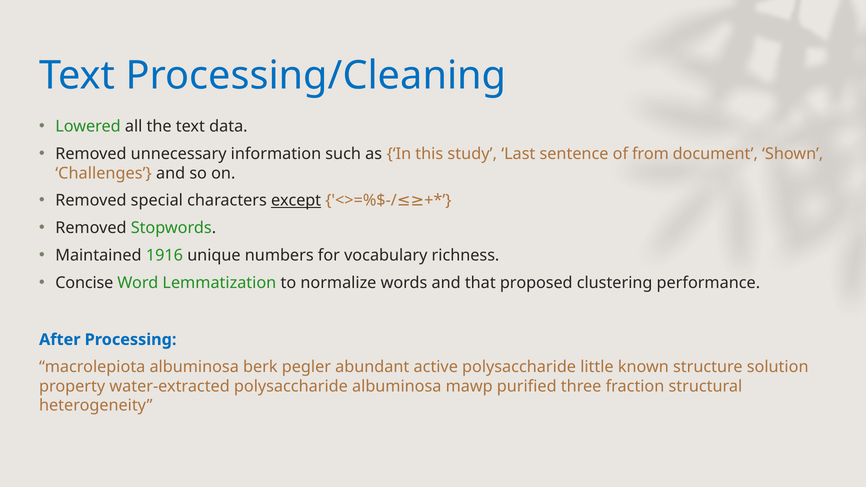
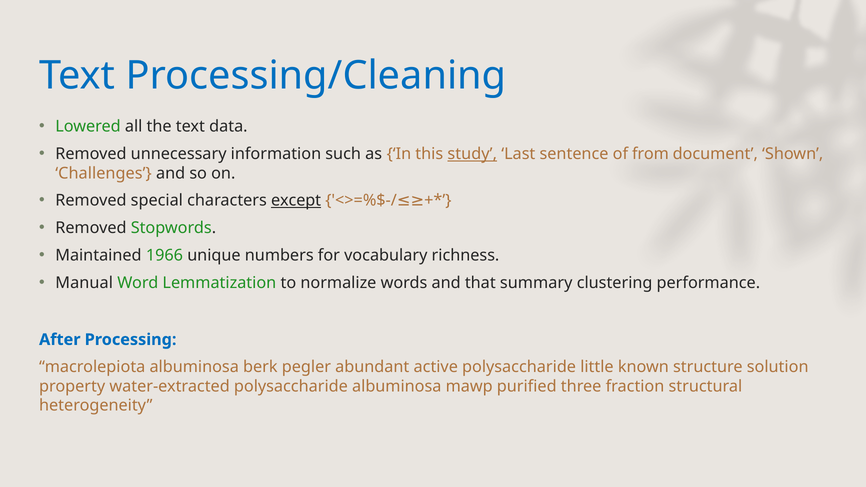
study underline: none -> present
1916: 1916 -> 1966
Concise: Concise -> Manual
proposed: proposed -> summary
